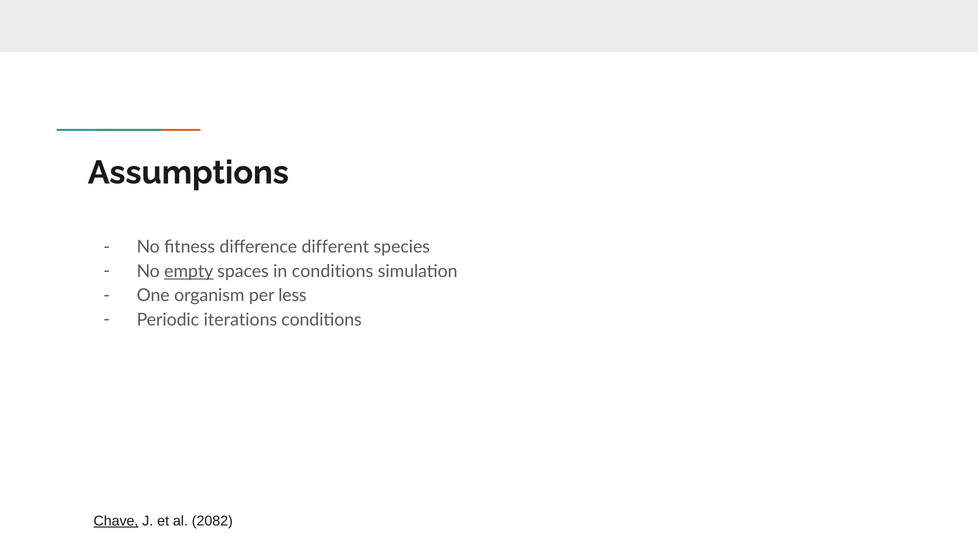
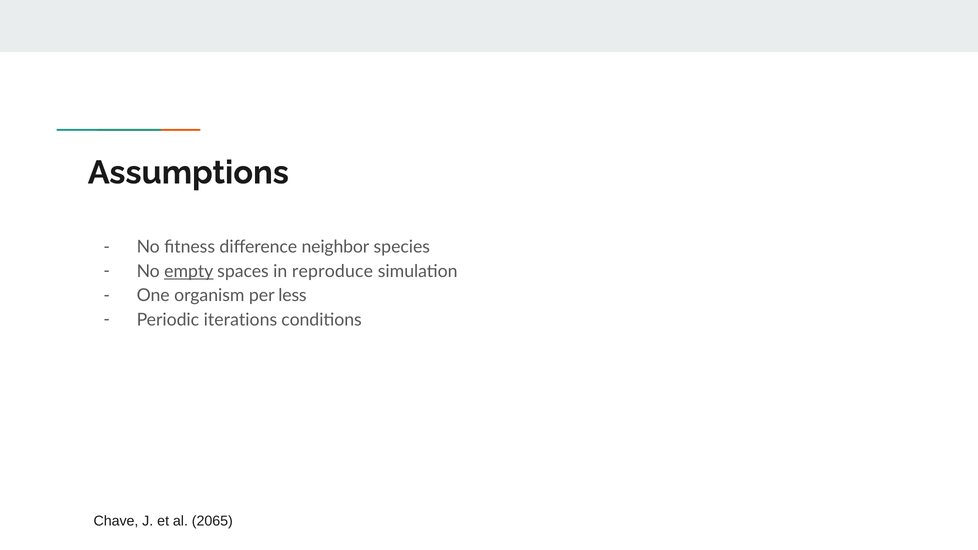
different: different -> neighbor
in conditions: conditions -> reproduce
Chave underline: present -> none
2082: 2082 -> 2065
